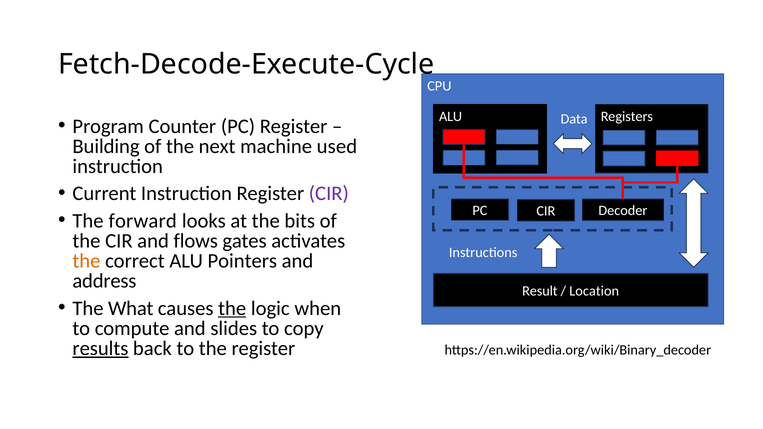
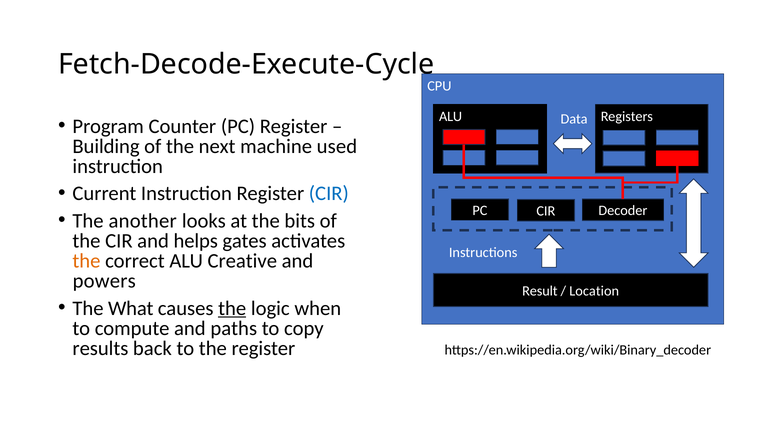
CIR at (329, 194) colour: purple -> blue
forward: forward -> another
flows: flows -> helps
Pointers: Pointers -> Creative
address: address -> powers
slides: slides -> paths
results underline: present -> none
